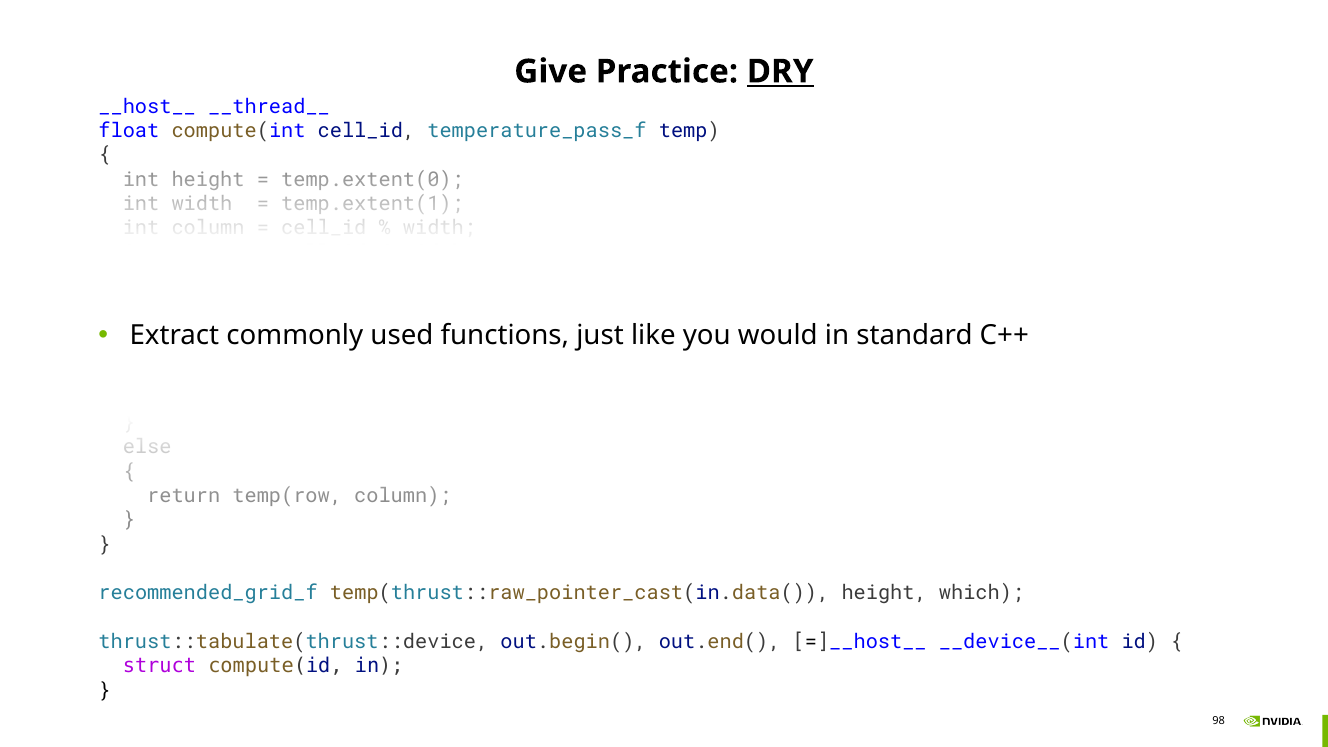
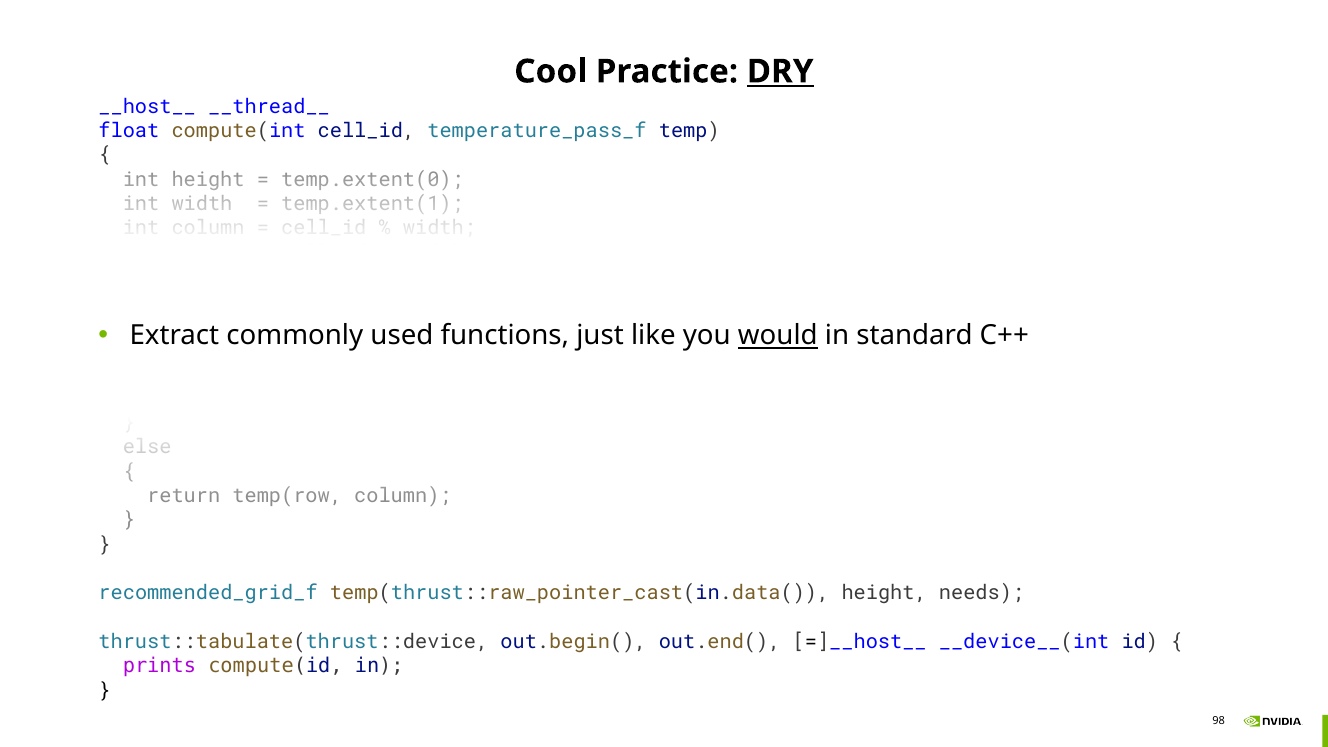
Give: Give -> Cool
would underline: none -> present
which: which -> needs
struct: struct -> prints
